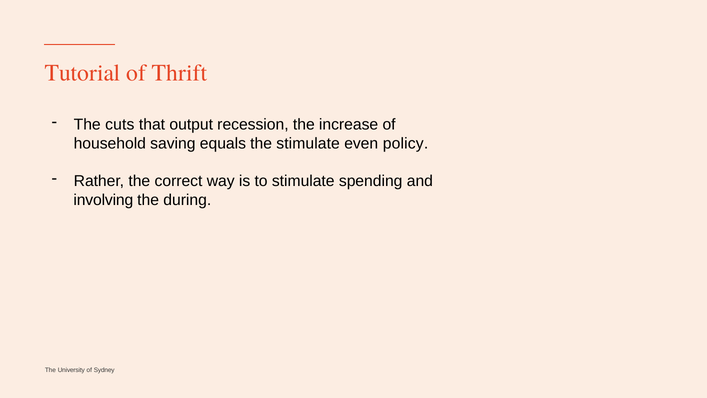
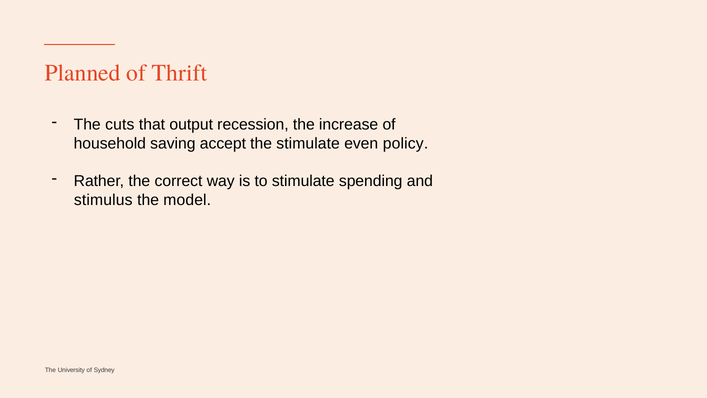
Tutorial: Tutorial -> Planned
equals: equals -> accept
involving: involving -> stimulus
during: during -> model
